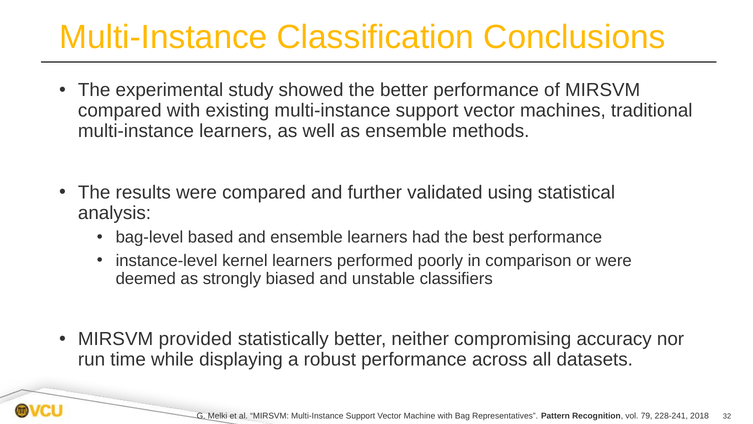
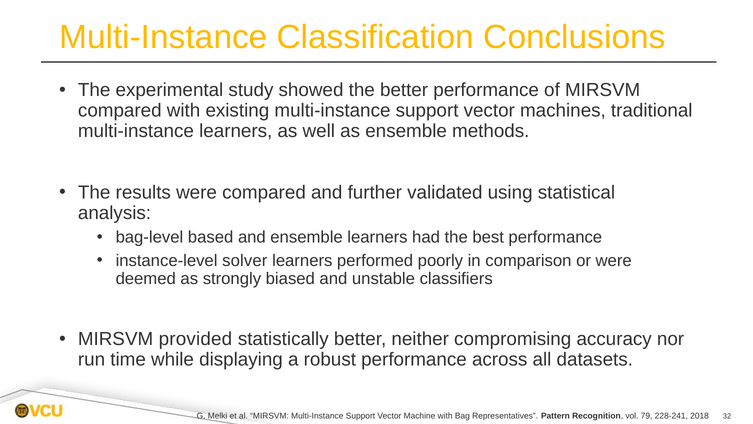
kernel: kernel -> solver
